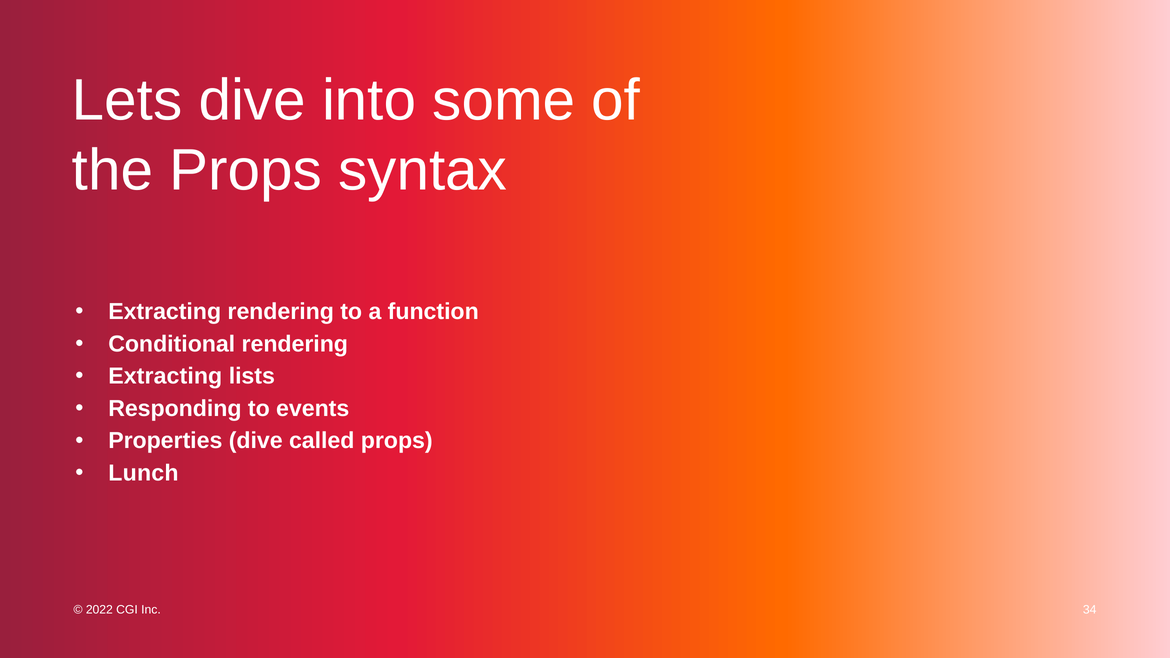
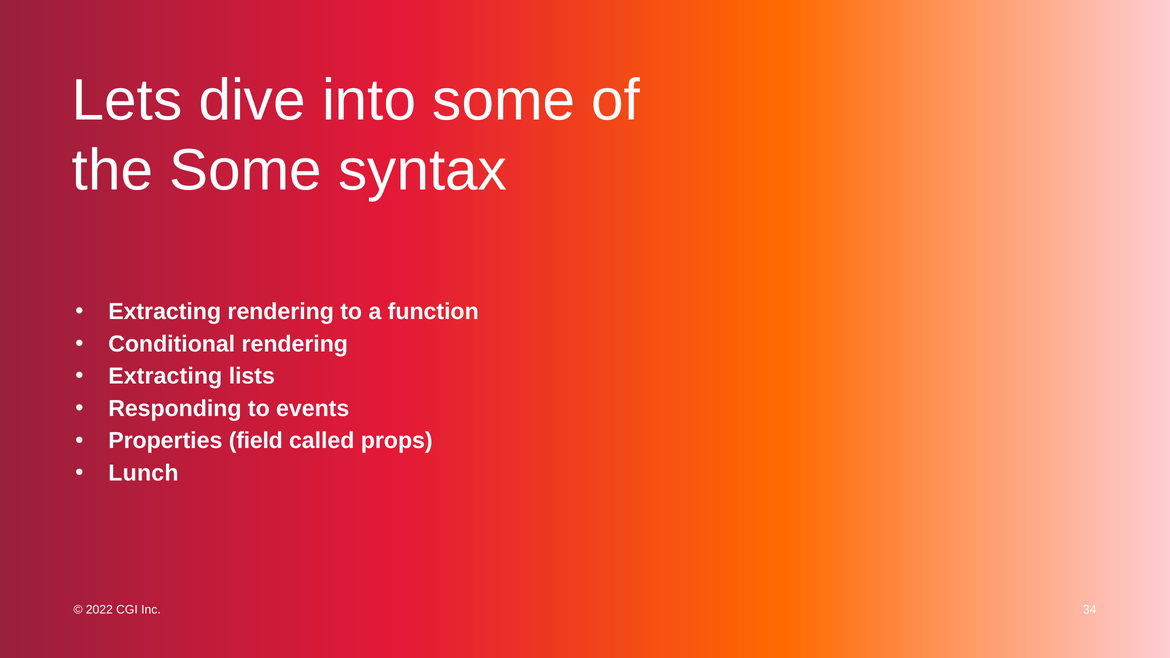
the Props: Props -> Some
Properties dive: dive -> field
